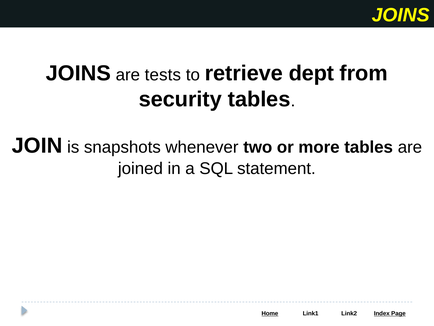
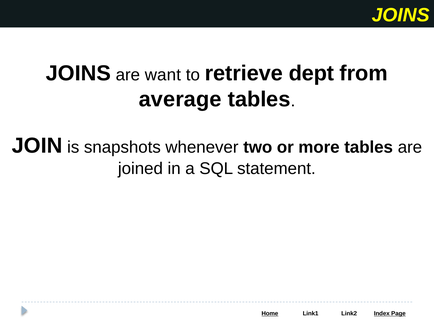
tests: tests -> want
security: security -> average
